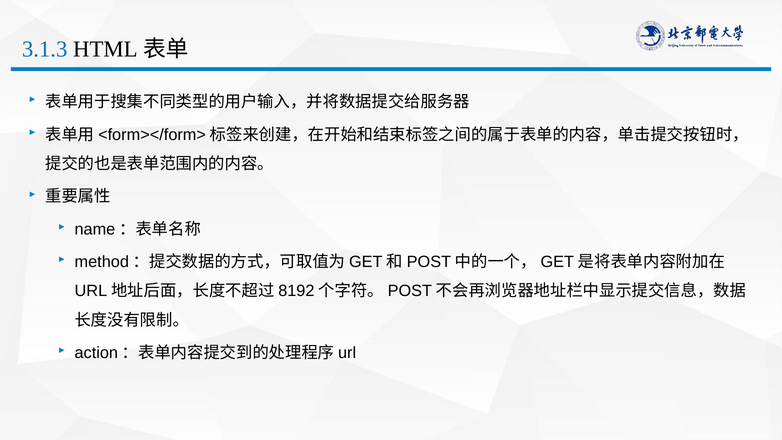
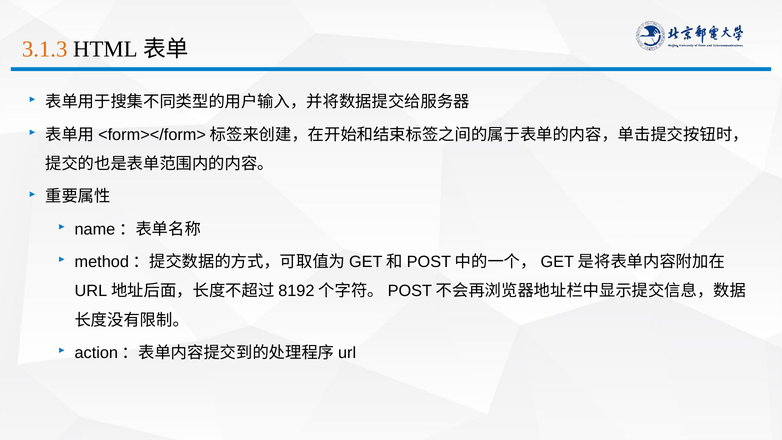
3.1.3 colour: blue -> orange
